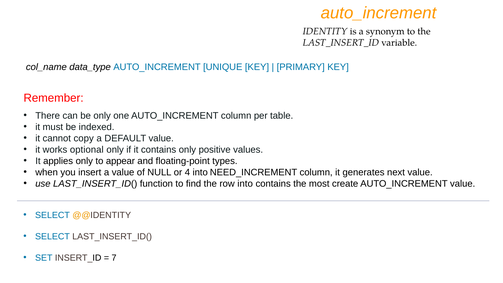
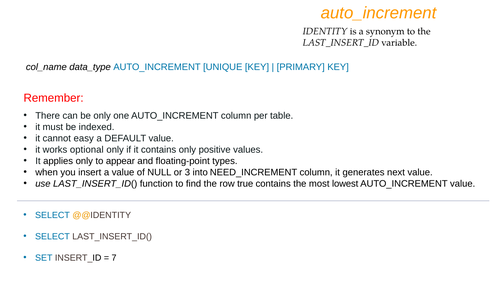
copy: copy -> easy
4: 4 -> 3
row into: into -> true
create: create -> lowest
